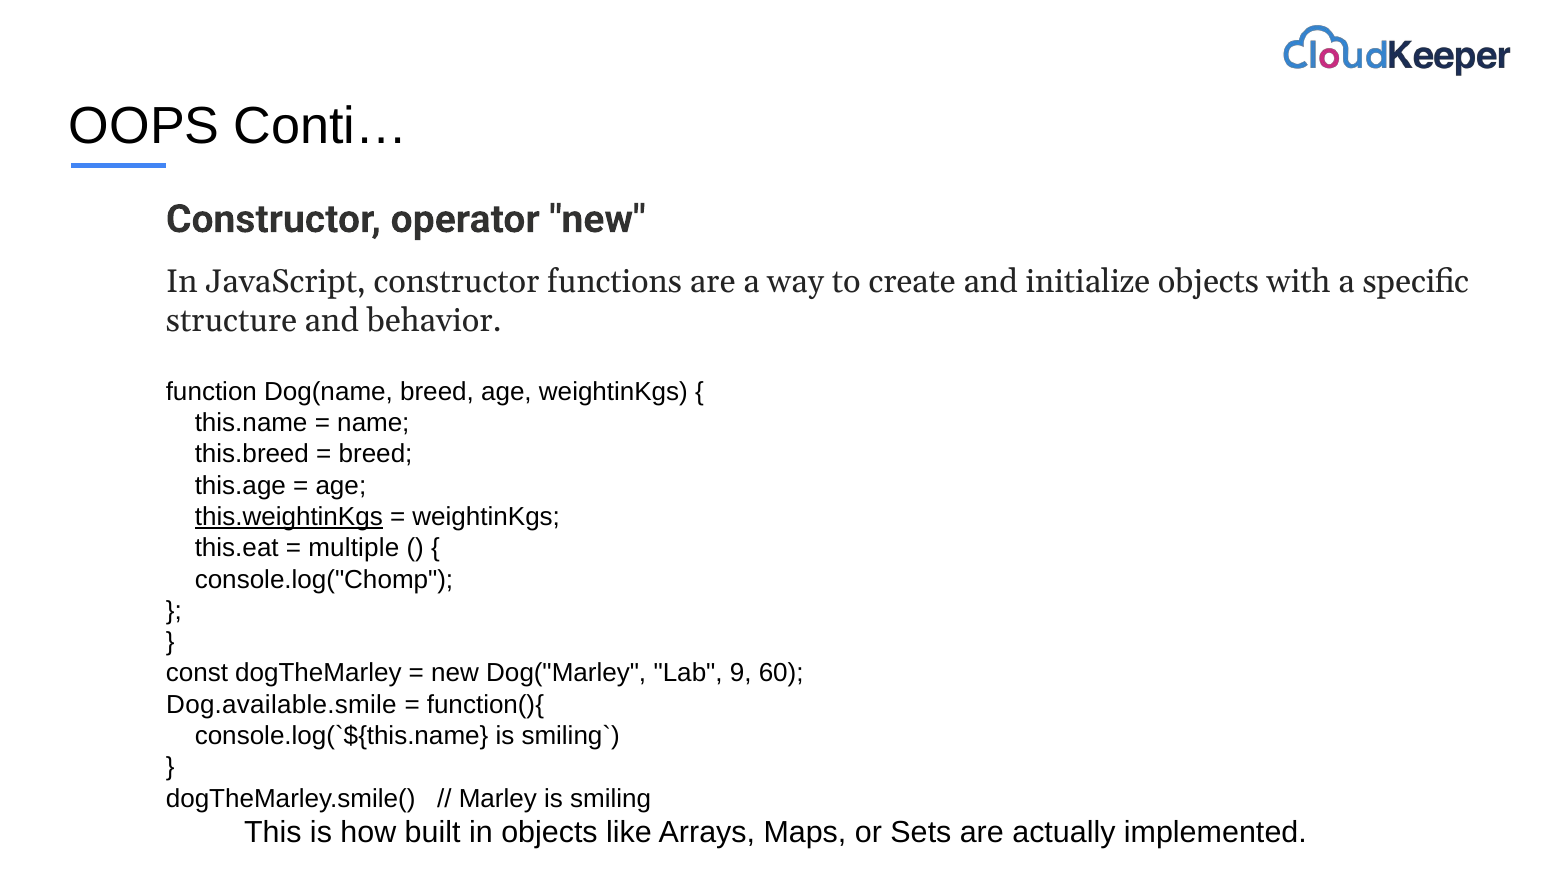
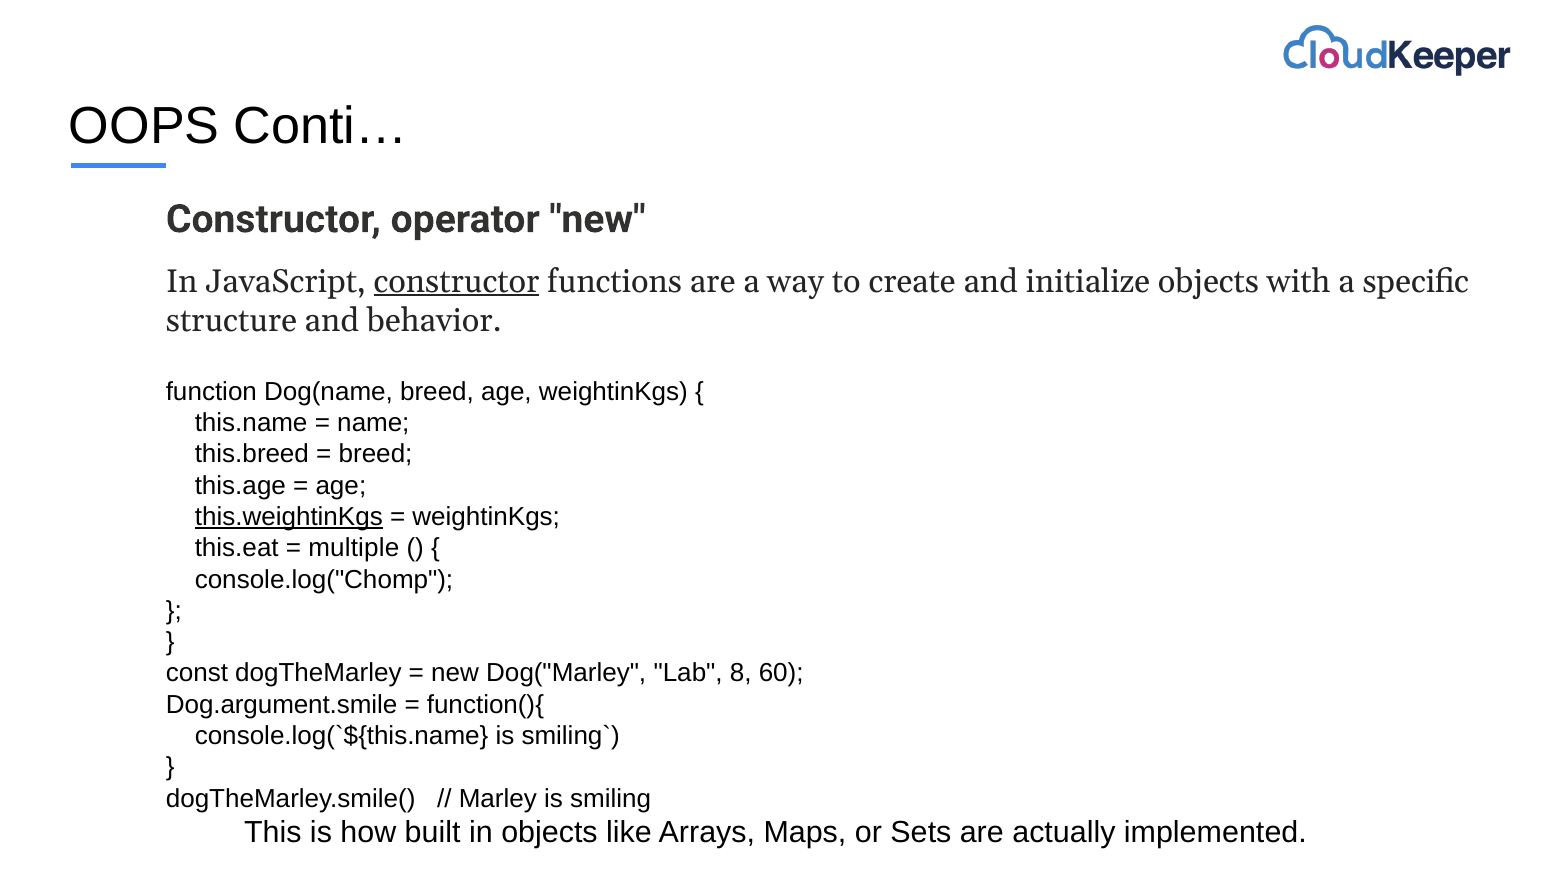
constructor at (457, 281) underline: none -> present
9: 9 -> 8
Dog.available.smile: Dog.available.smile -> Dog.argument.smile
